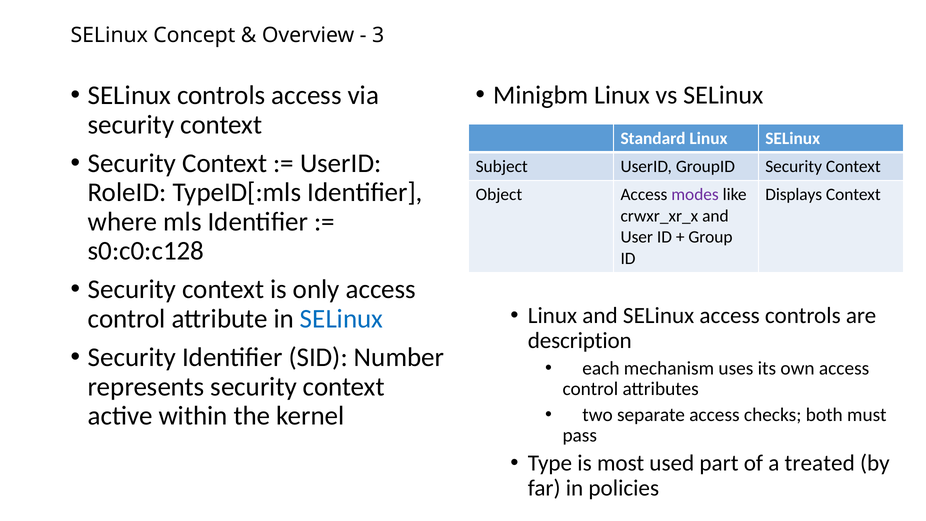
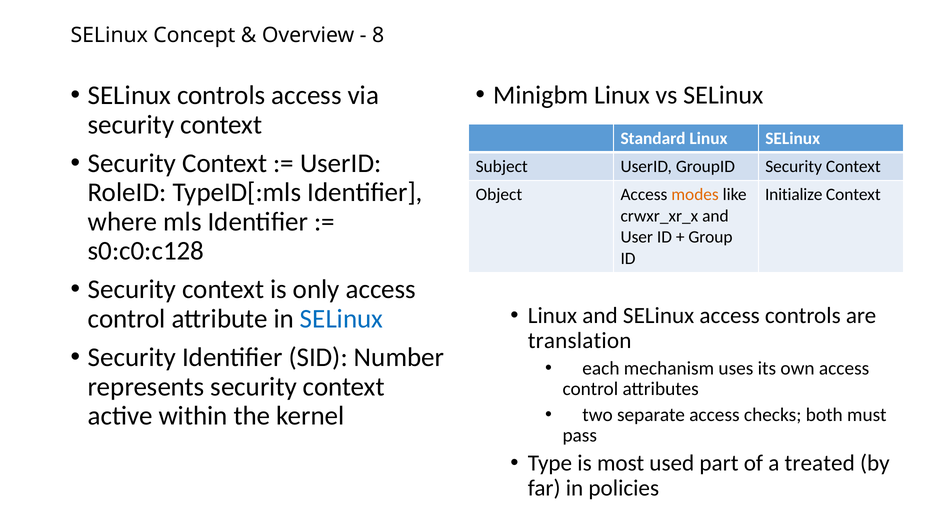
3: 3 -> 8
modes colour: purple -> orange
Displays: Displays -> Initialize
description: description -> translation
